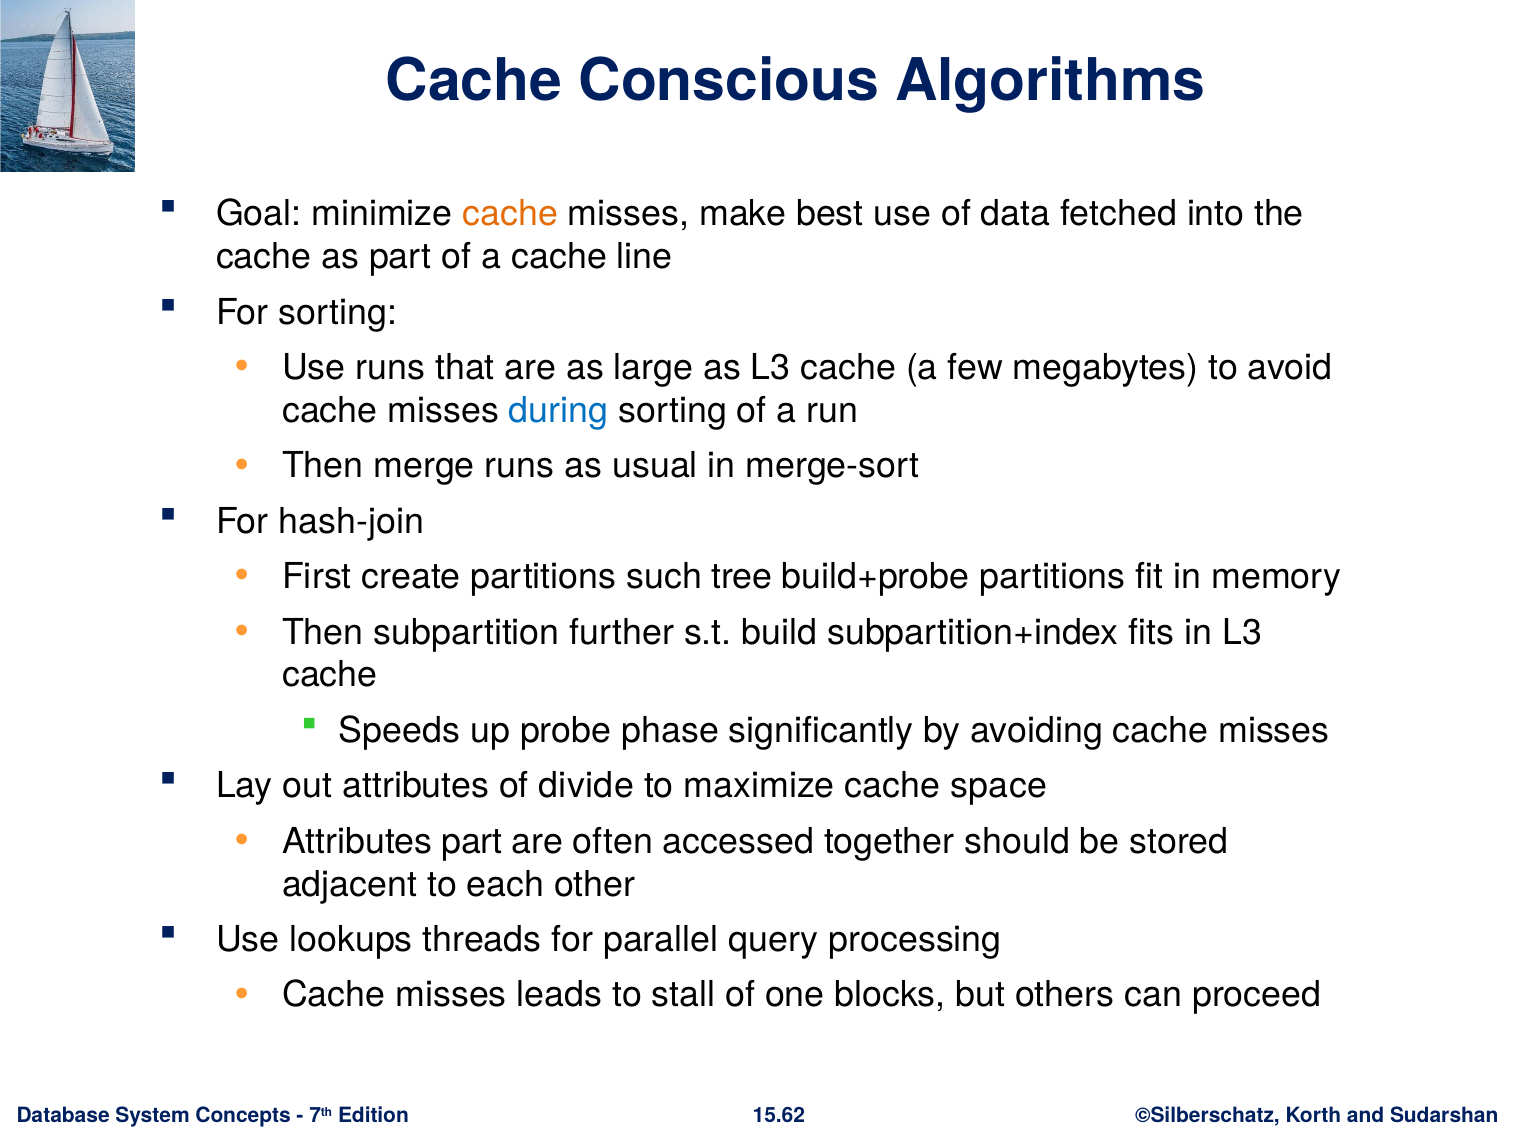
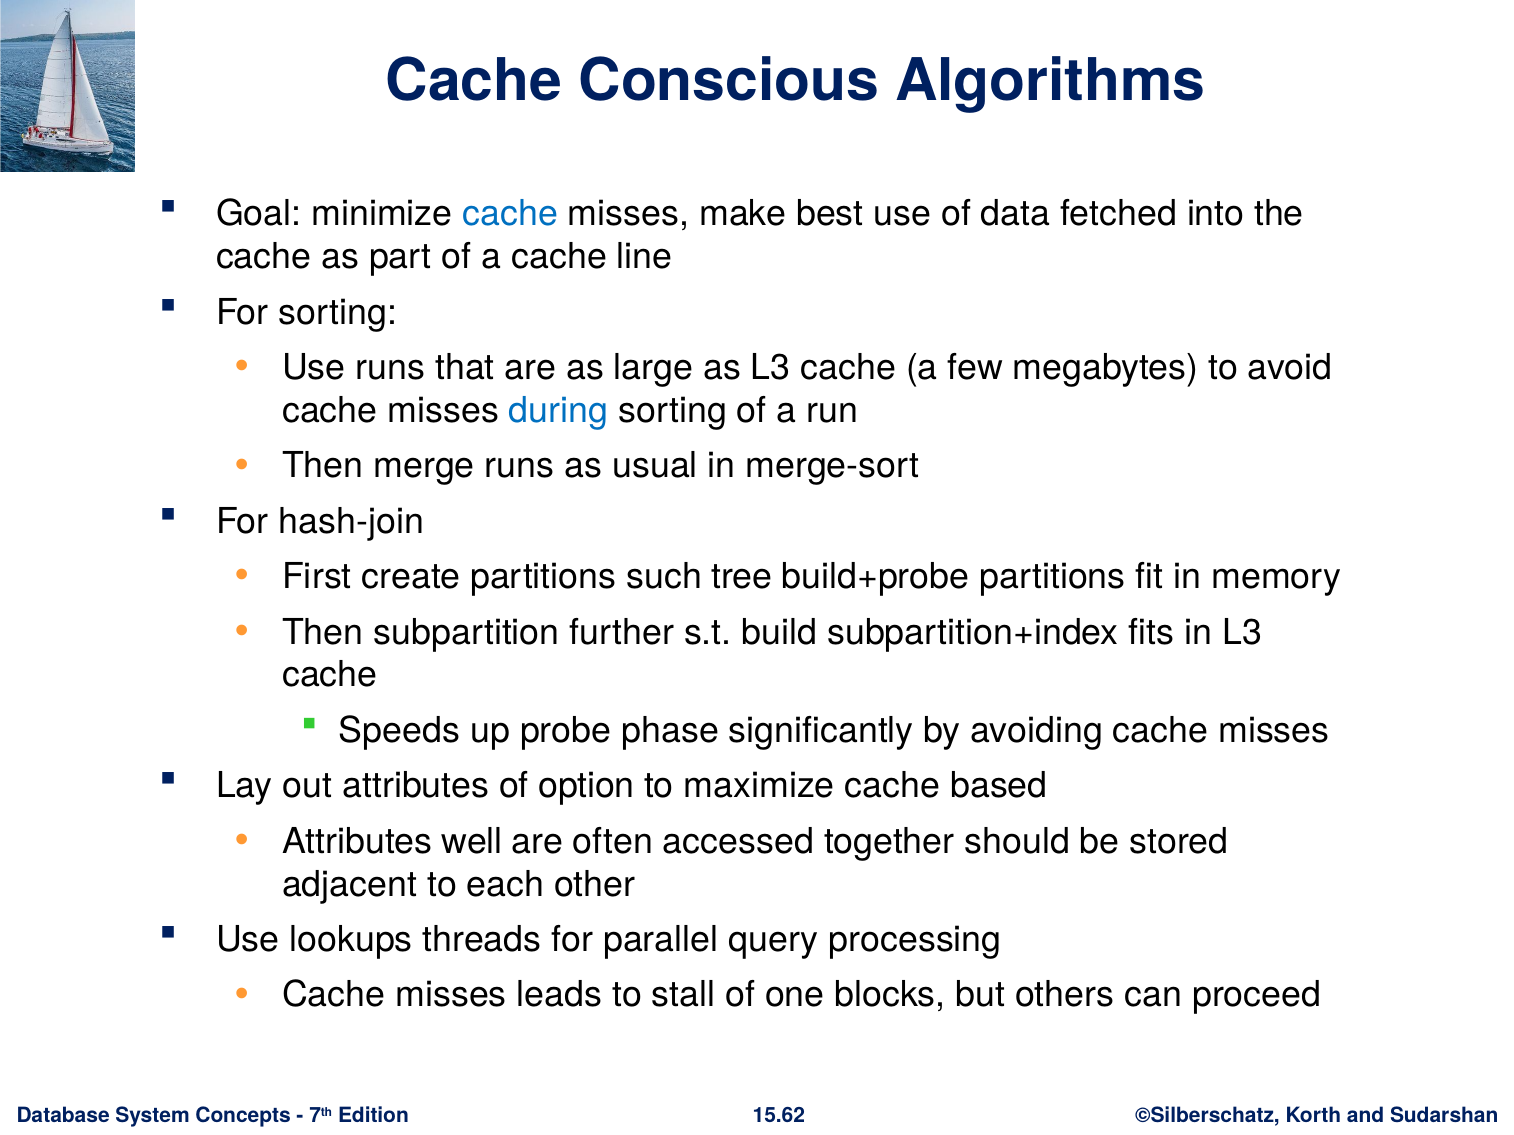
cache at (510, 214) colour: orange -> blue
divide: divide -> option
space: space -> based
Attributes part: part -> well
